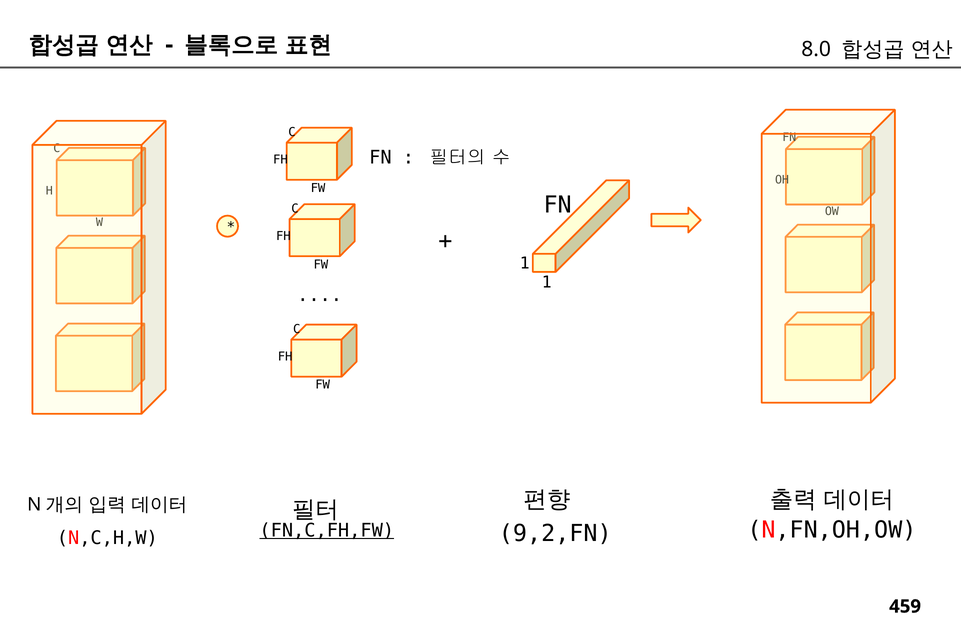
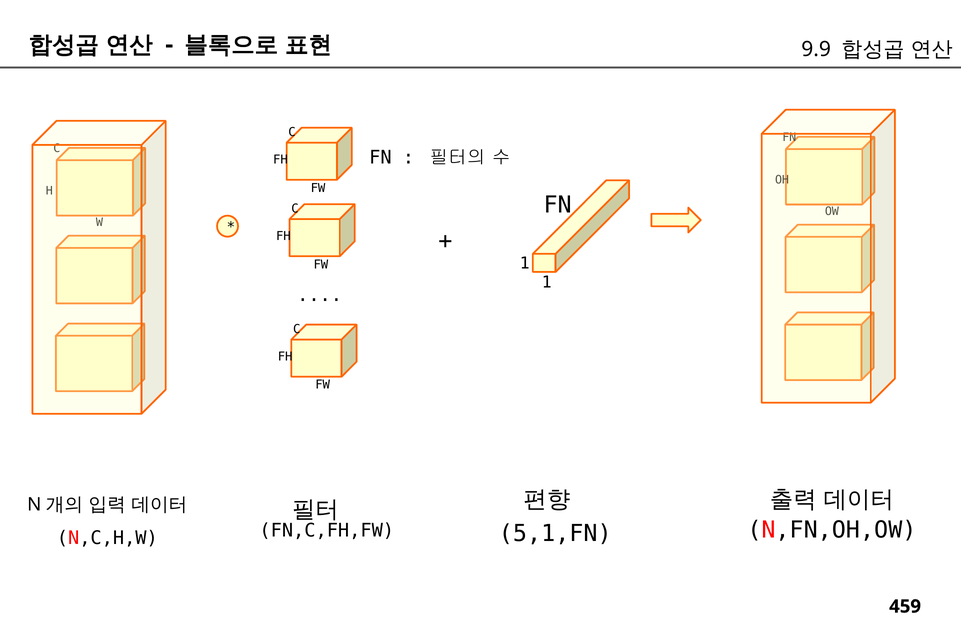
8.0: 8.0 -> 9.9
9,2,FN: 9,2,FN -> 5,1,FN
FN,C,FH,FW underline: present -> none
